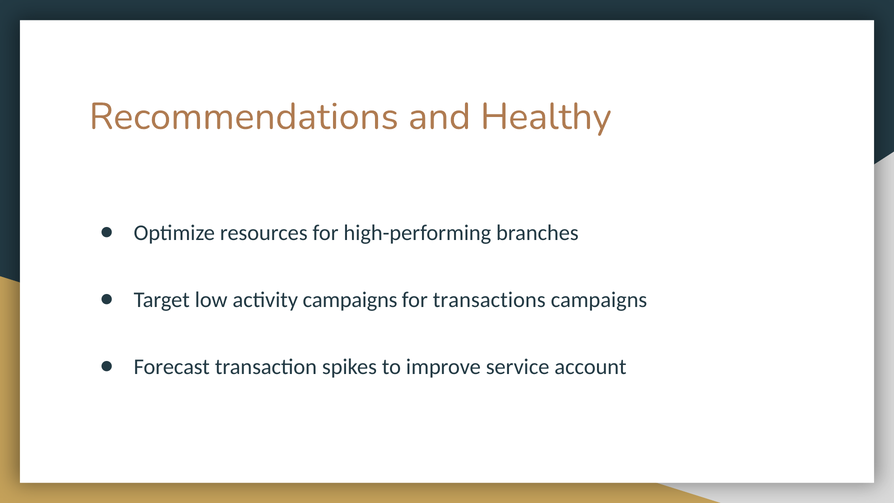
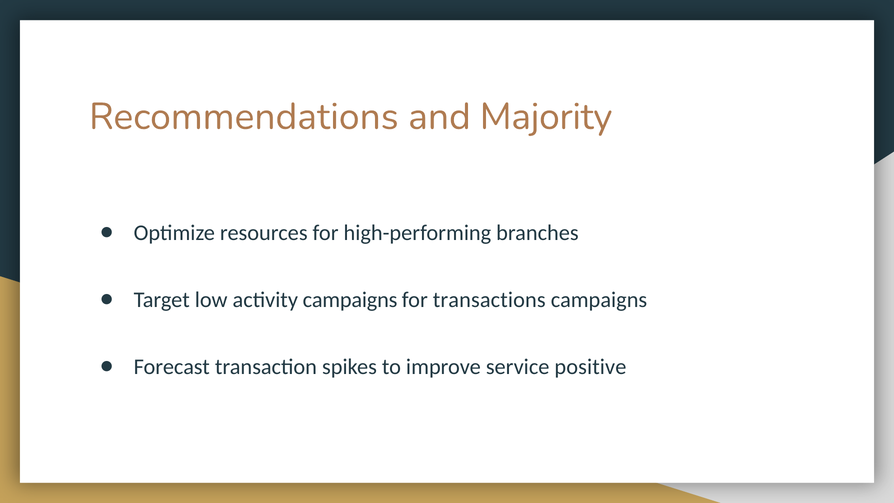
Healthy: Healthy -> Majority
account: account -> positive
